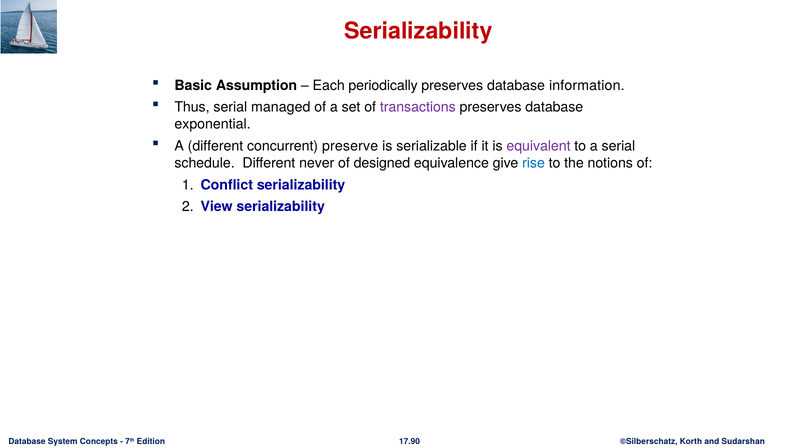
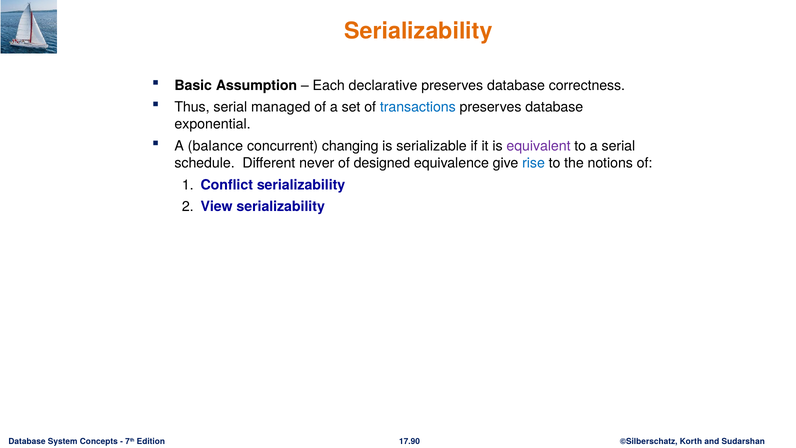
Serializability at (418, 31) colour: red -> orange
periodically: periodically -> declarative
information: information -> correctness
transactions colour: purple -> blue
A different: different -> balance
preserve: preserve -> changing
